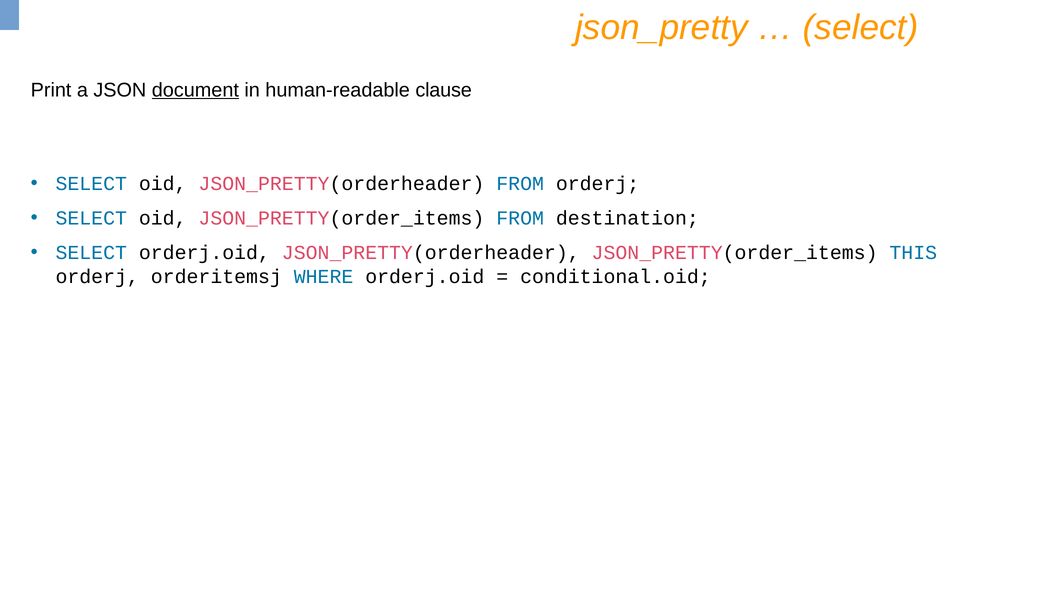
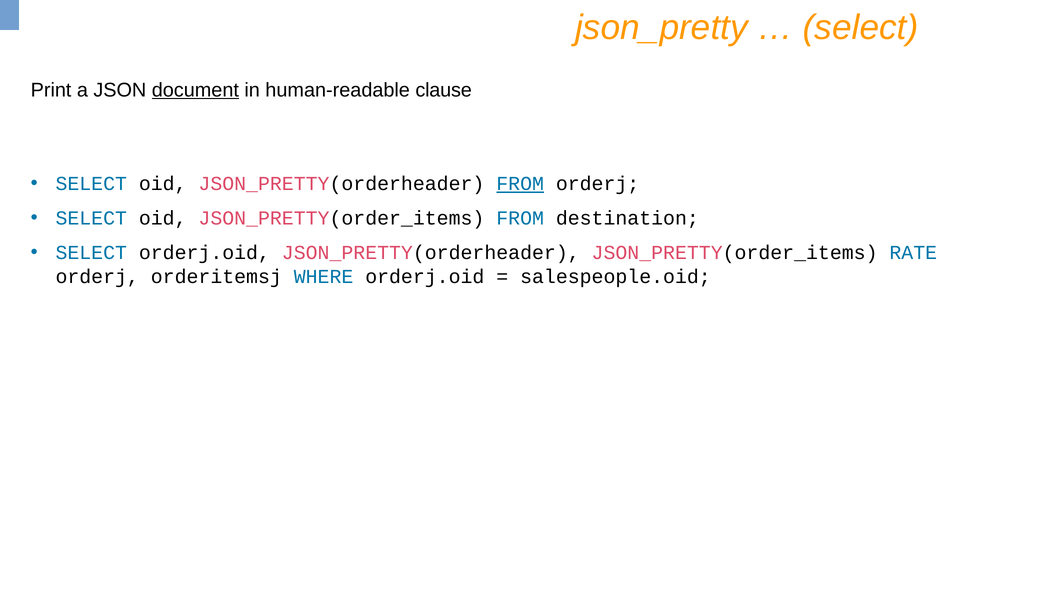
FROM at (520, 184) underline: none -> present
THIS: THIS -> RATE
conditional.oid: conditional.oid -> salespeople.oid
